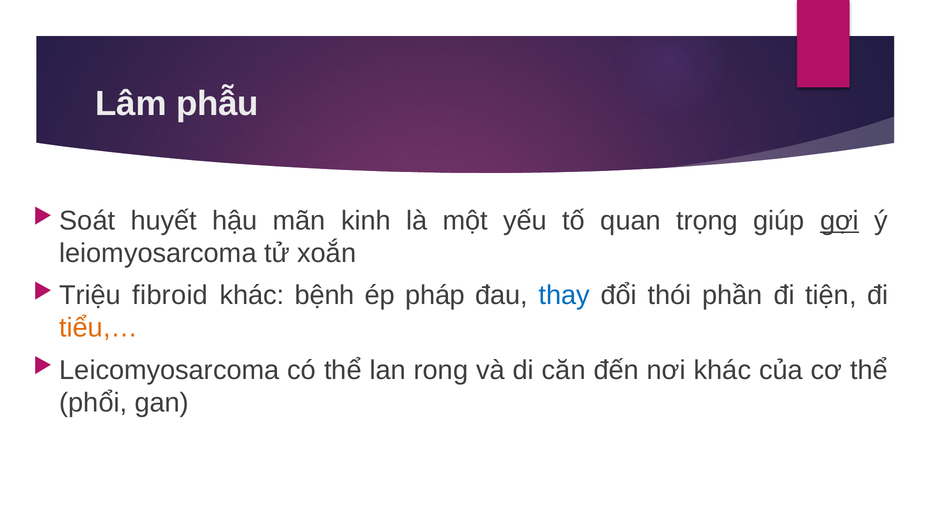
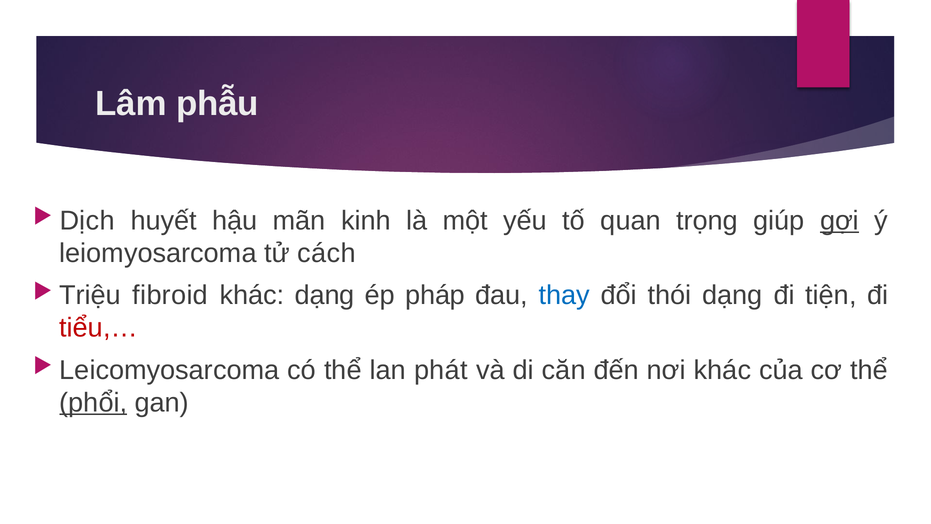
Soát: Soát -> Dịch
xoắn: xoắn -> cách
khác bệnh: bệnh -> dạng
thói phần: phần -> dạng
tiểu,… colour: orange -> red
rong: rong -> phát
phổi underline: none -> present
